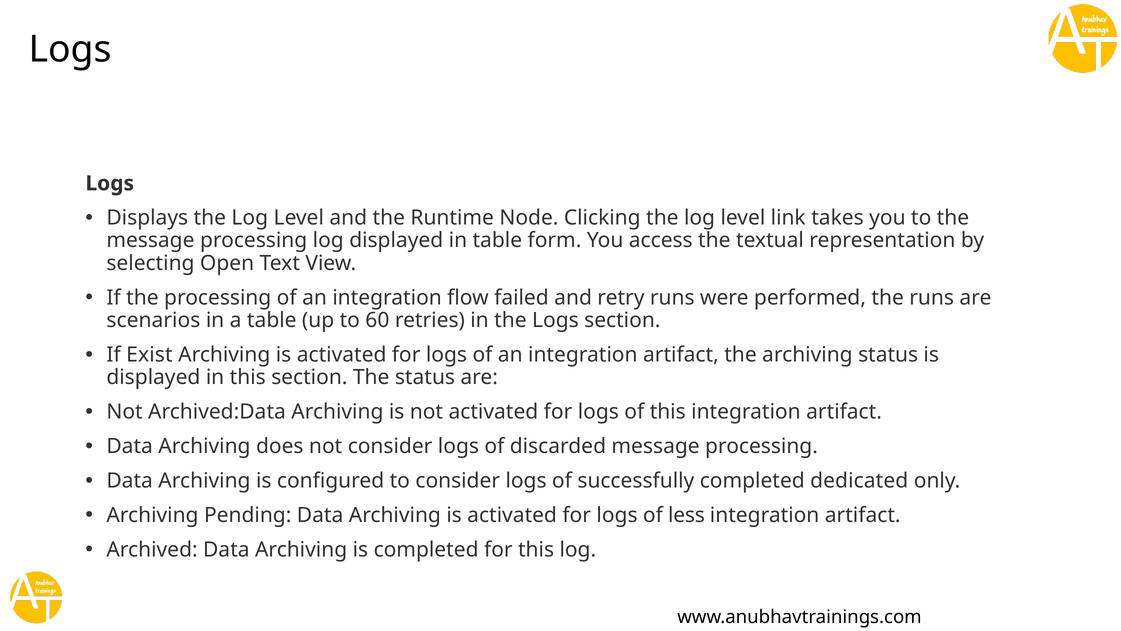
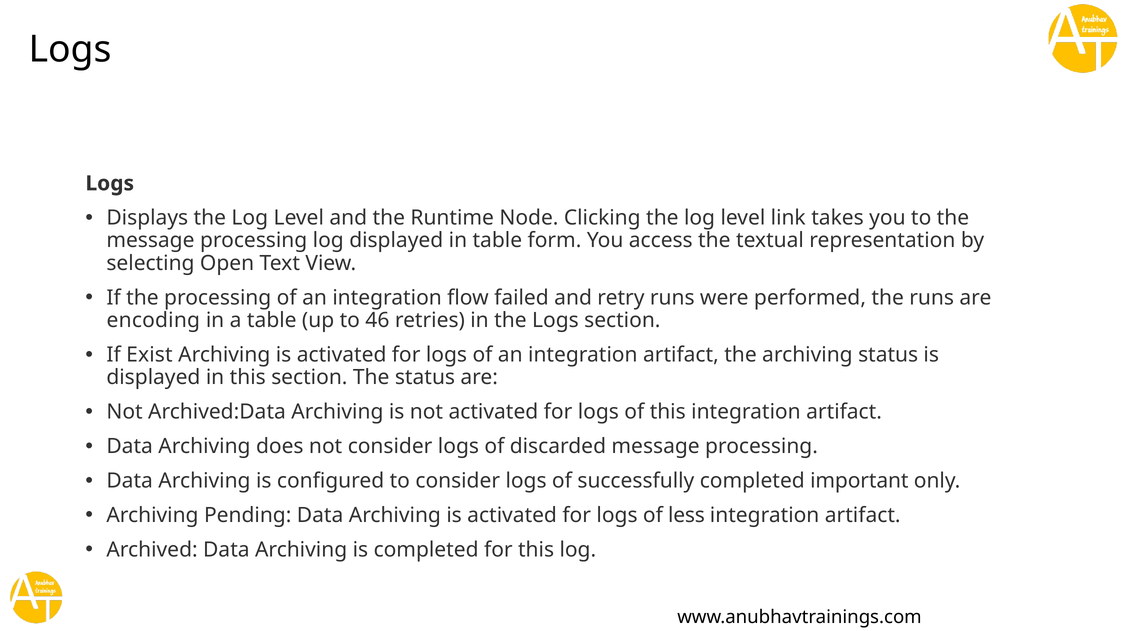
scenarios: scenarios -> encoding
60: 60 -> 46
dedicated: dedicated -> important
